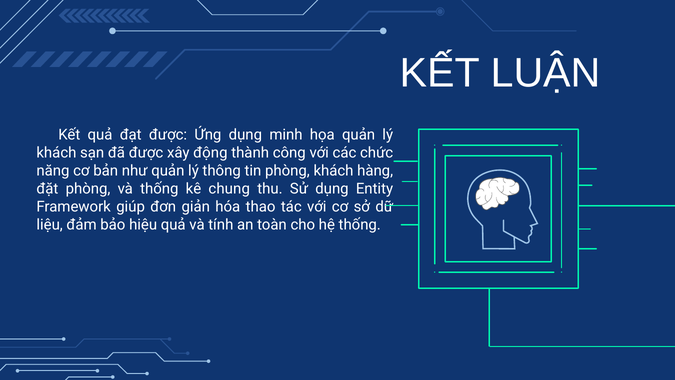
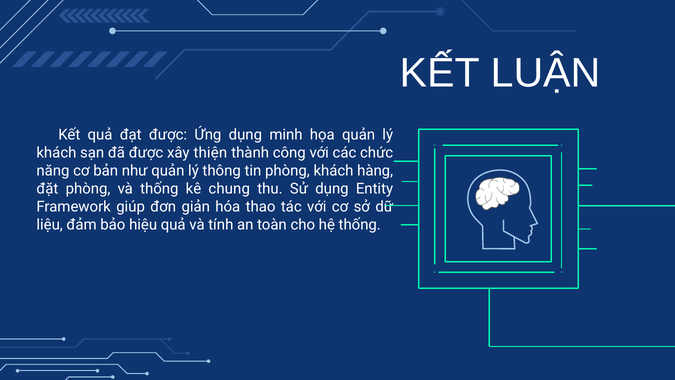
động: động -> thiện
